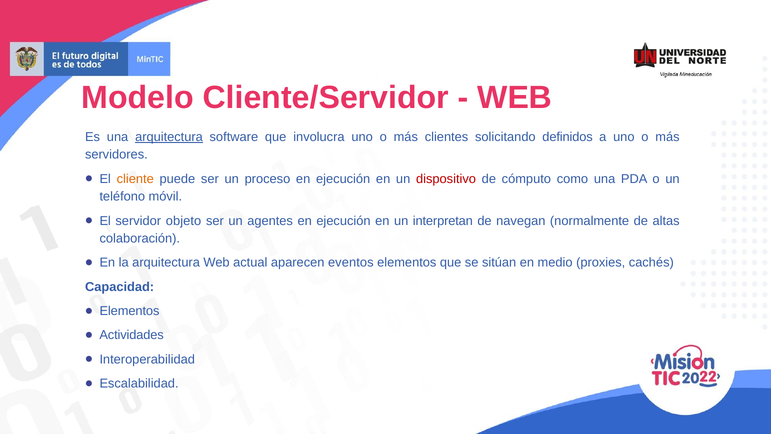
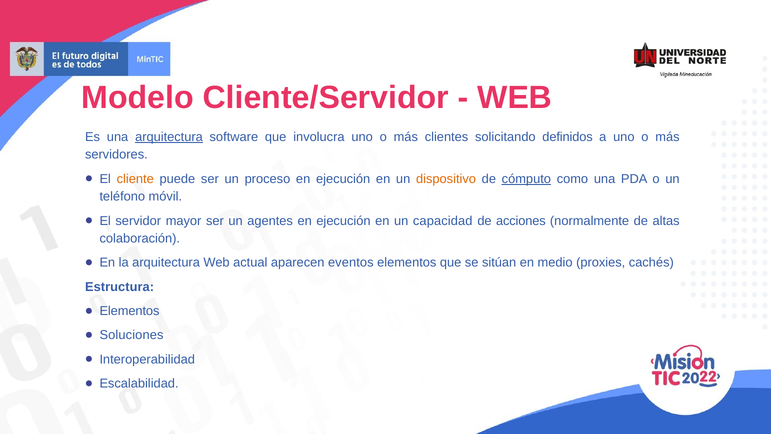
dispositivo colour: red -> orange
cómputo underline: none -> present
objeto: objeto -> mayor
interpretan: interpretan -> capacidad
navegan: navegan -> acciones
Capacidad: Capacidad -> Estructura
Actividades: Actividades -> Soluciones
